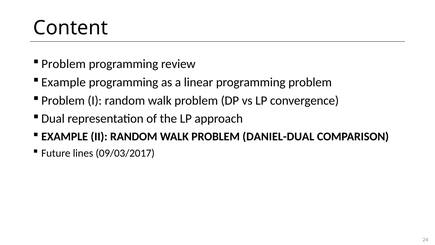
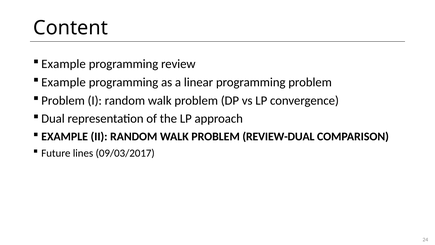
Problem at (64, 64): Problem -> Example
DANIEL-DUAL: DANIEL-DUAL -> REVIEW-DUAL
